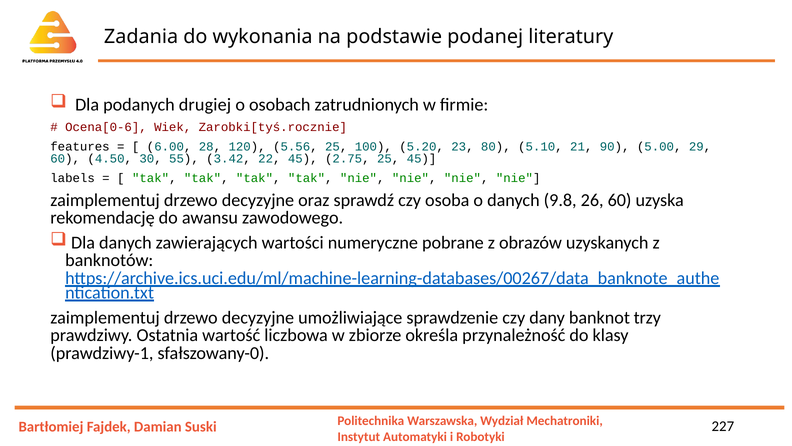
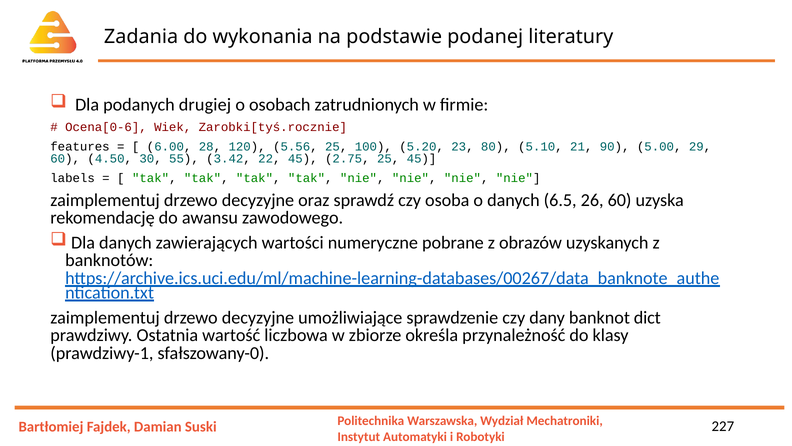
9.8: 9.8 -> 6.5
trzy: trzy -> dict
